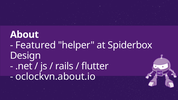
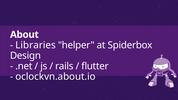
Featured: Featured -> Libraries
